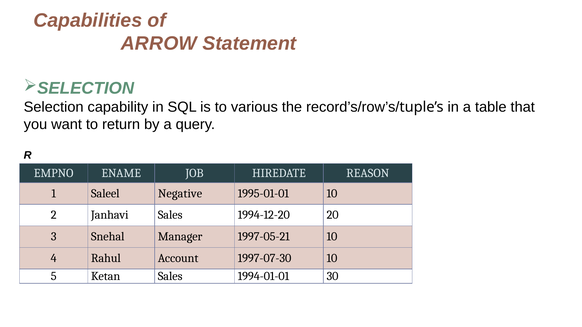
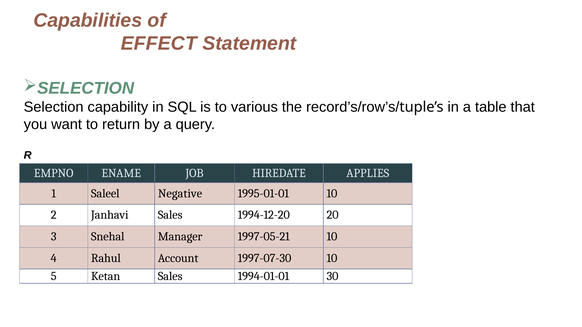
ARROW: ARROW -> EFFECT
REASON: REASON -> APPLIES
